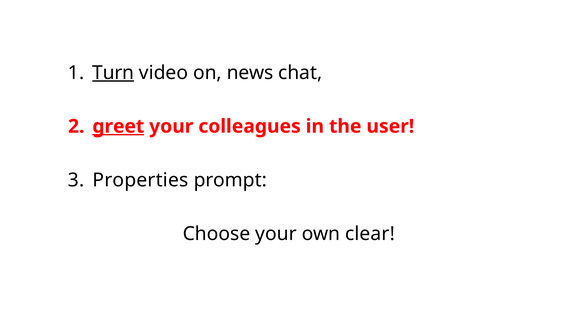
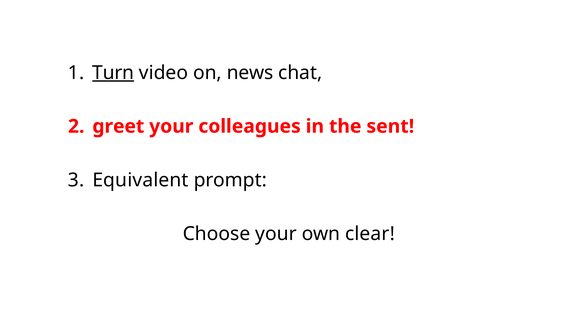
greet underline: present -> none
user: user -> sent
Properties: Properties -> Equivalent
